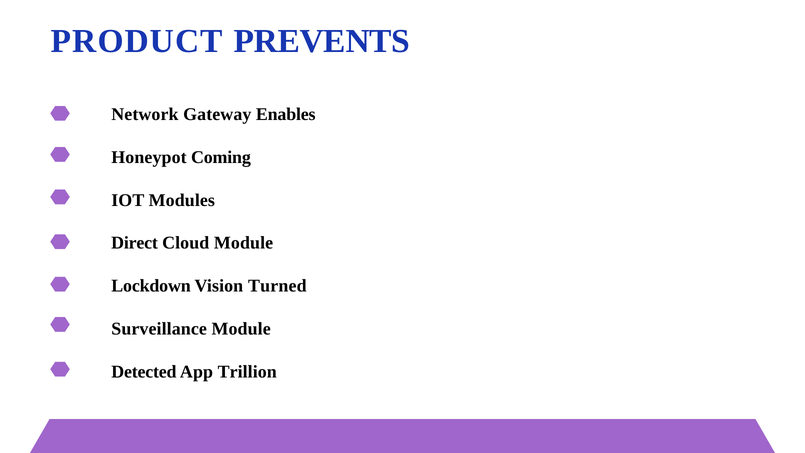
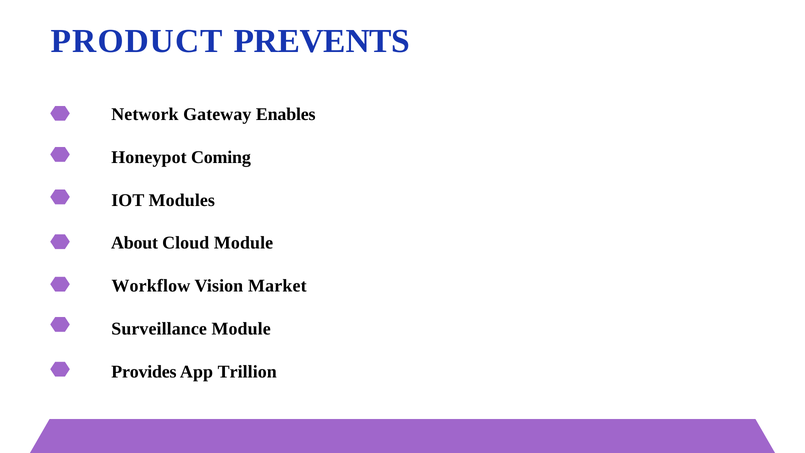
Direct: Direct -> About
Lockdown: Lockdown -> Workflow
Turned: Turned -> Market
Detected: Detected -> Provides
